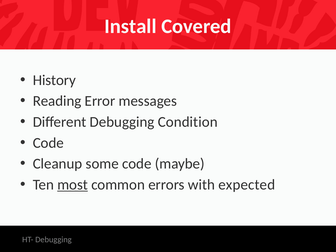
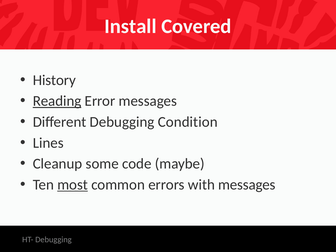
Reading underline: none -> present
Code at (48, 143): Code -> Lines
with expected: expected -> messages
